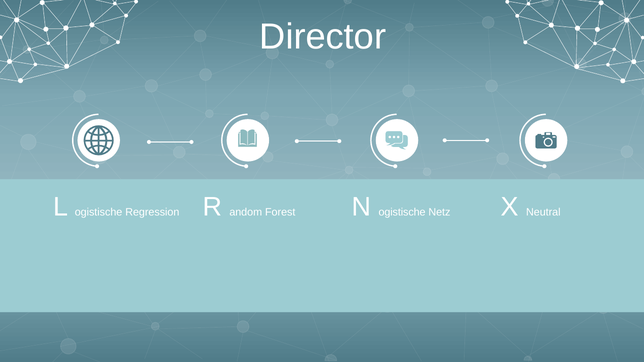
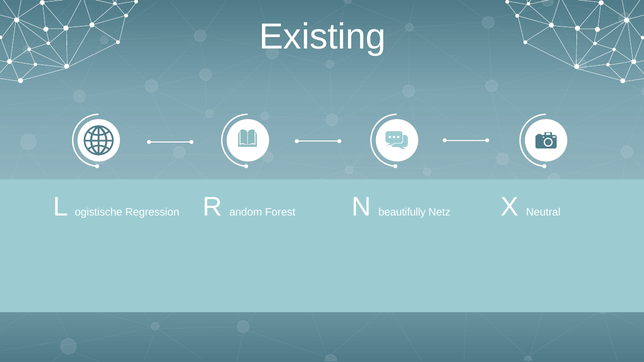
Director: Director -> Existing
N ogistische: ogistische -> beautifully
